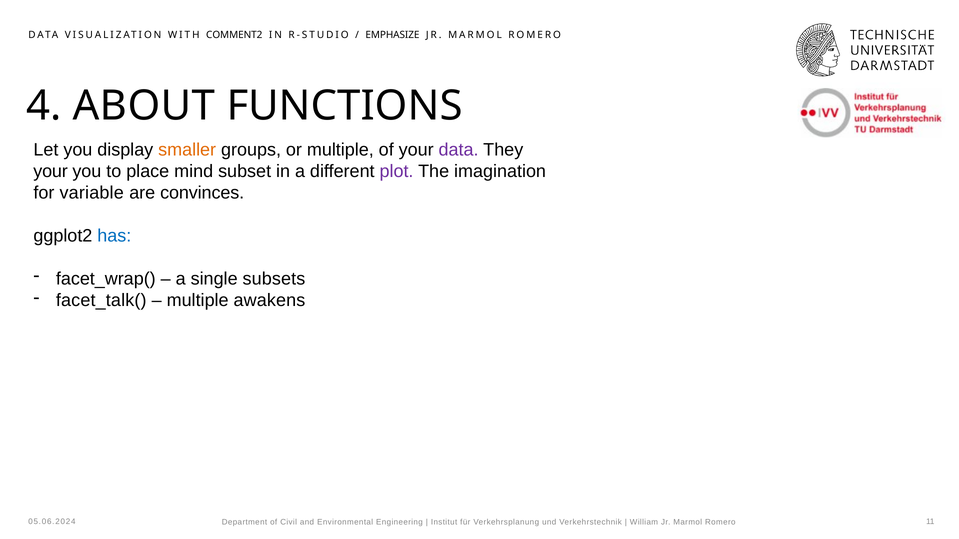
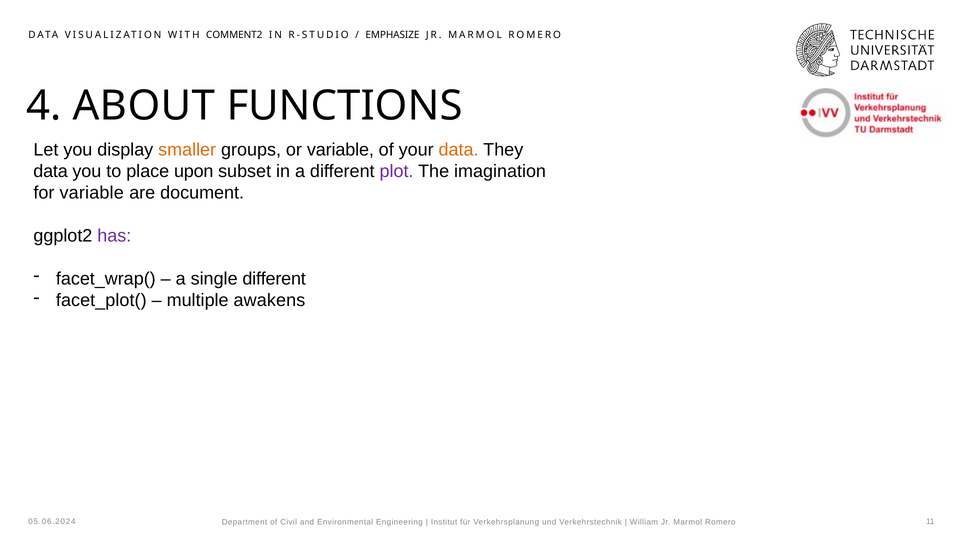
or multiple: multiple -> variable
data at (459, 150) colour: purple -> orange
your at (51, 171): your -> data
mind: mind -> upon
convinces: convinces -> document
has colour: blue -> purple
single subsets: subsets -> different
facet_talk(: facet_talk( -> facet_plot(
